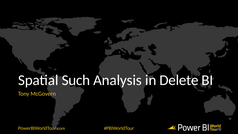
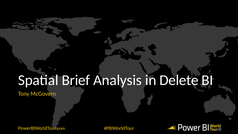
Such: Such -> Brief
